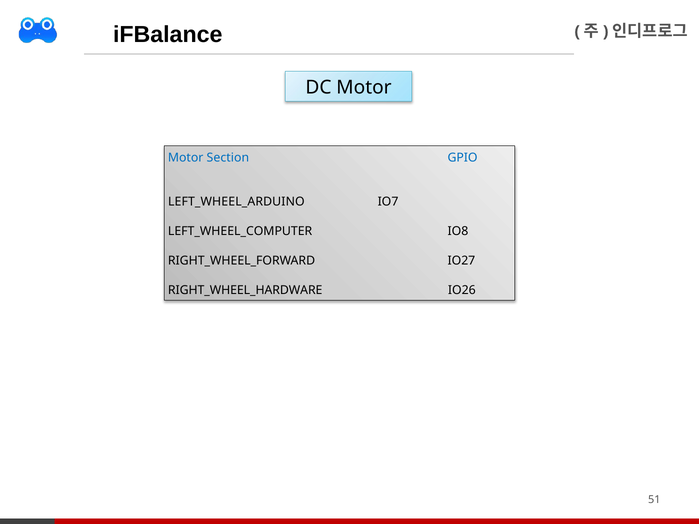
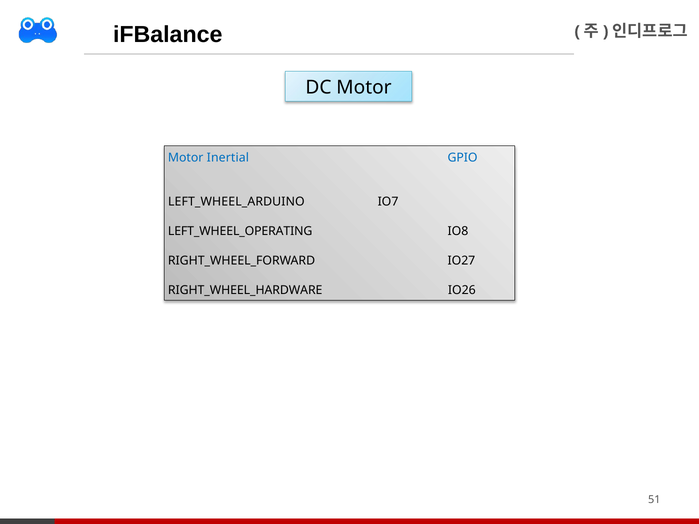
Section: Section -> Inertial
LEFT_WHEEL_COMPUTER: LEFT_WHEEL_COMPUTER -> LEFT_WHEEL_OPERATING
